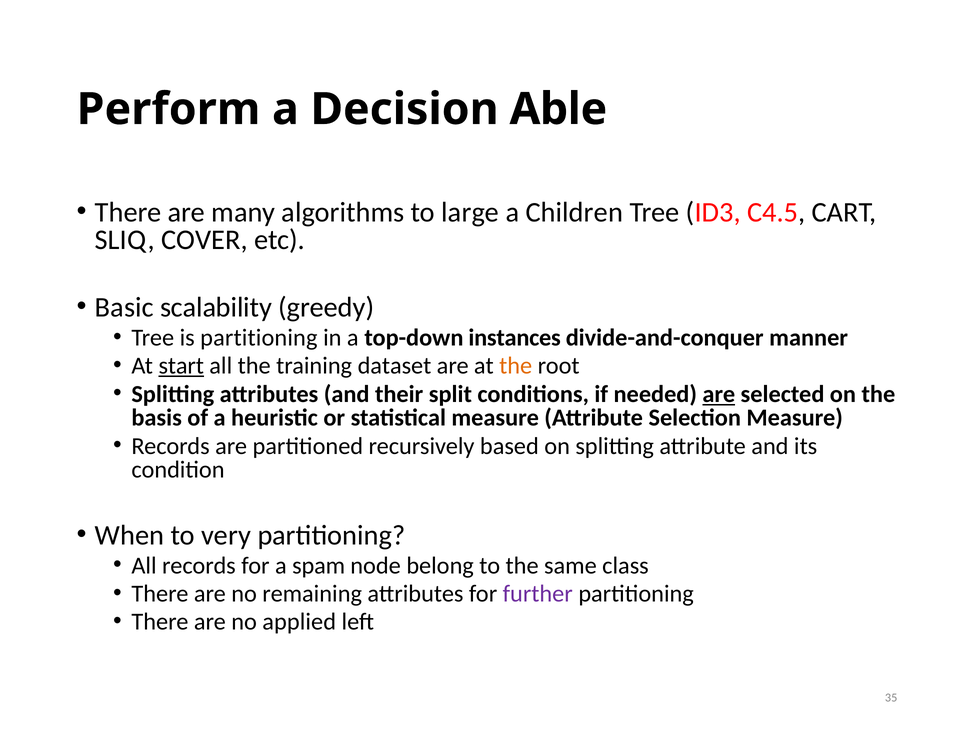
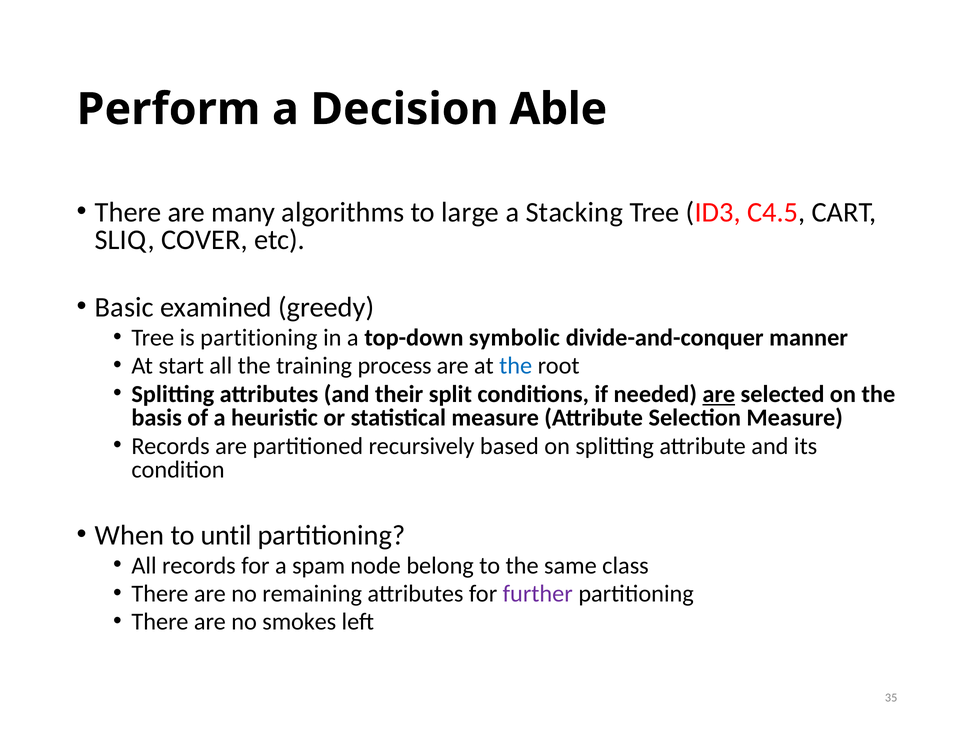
Children: Children -> Stacking
scalability: scalability -> examined
instances: instances -> symbolic
start underline: present -> none
dataset: dataset -> process
the at (516, 366) colour: orange -> blue
very: very -> until
applied: applied -> smokes
